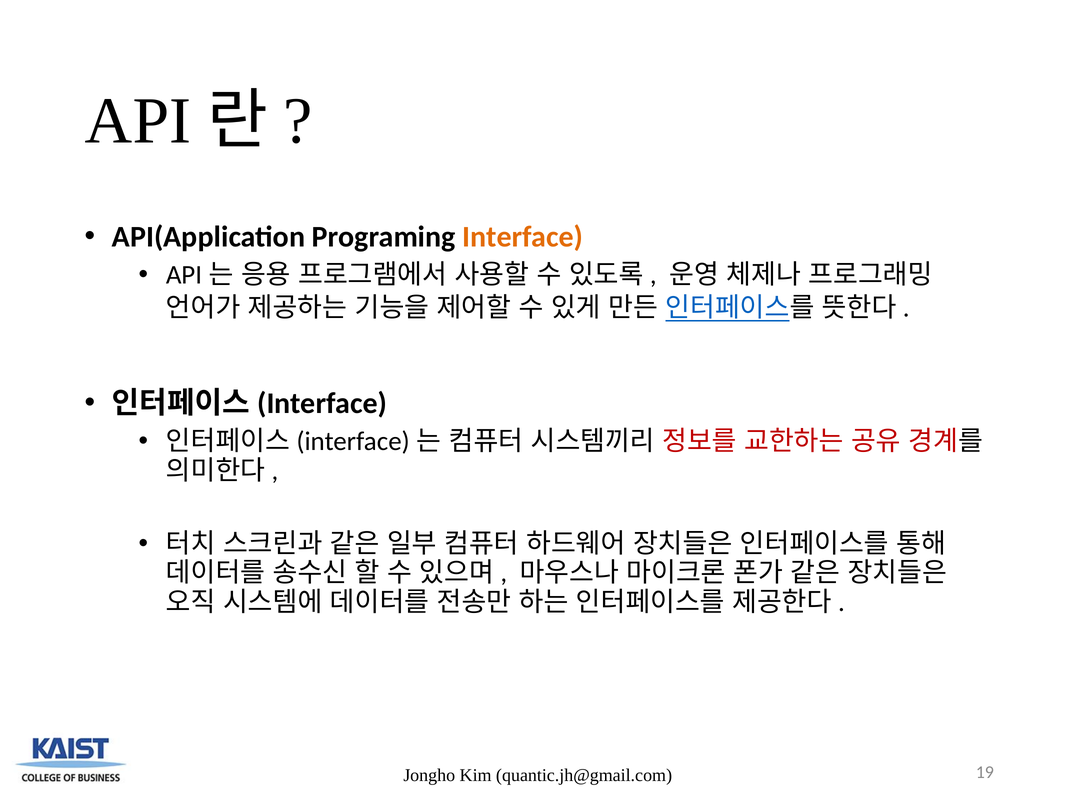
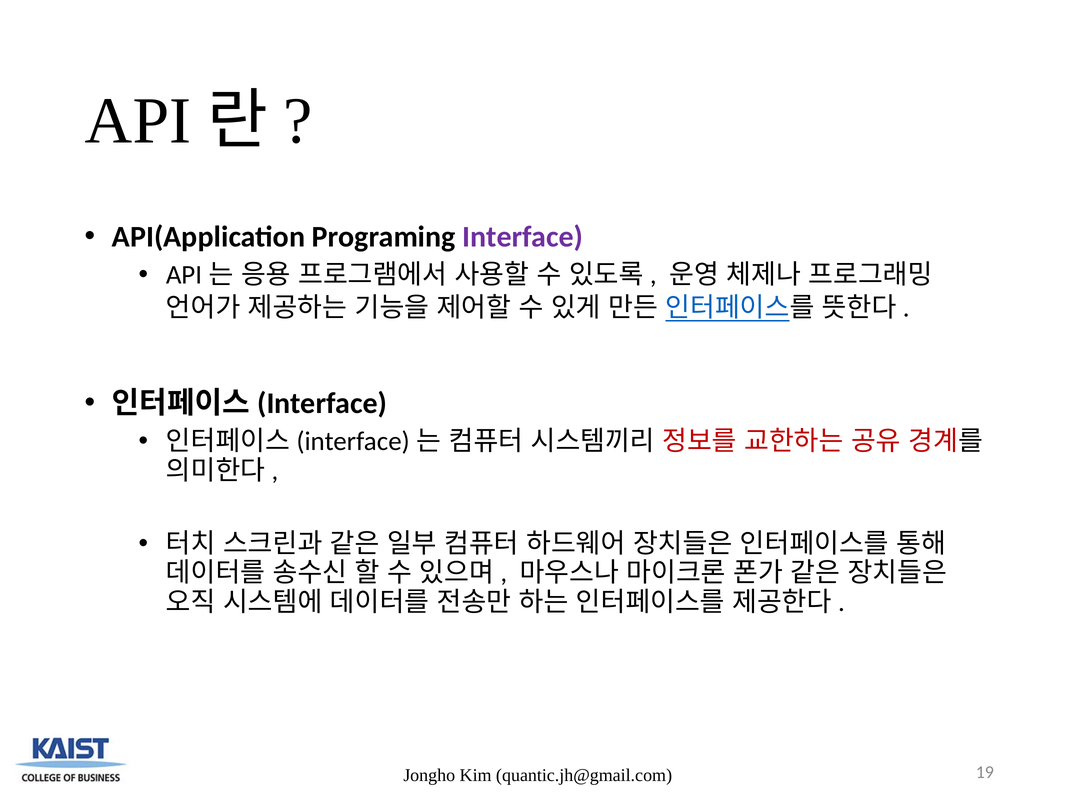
Interface colour: orange -> purple
